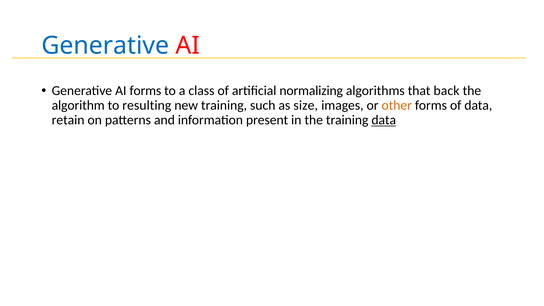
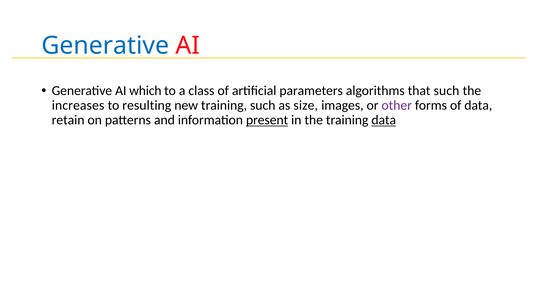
AI forms: forms -> which
normalizing: normalizing -> parameters
that back: back -> such
algorithm: algorithm -> increases
other colour: orange -> purple
present underline: none -> present
